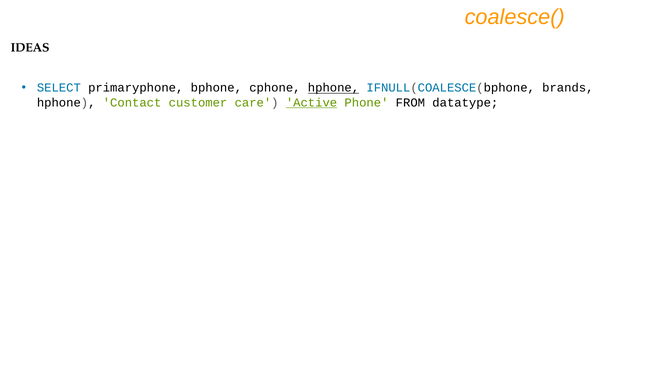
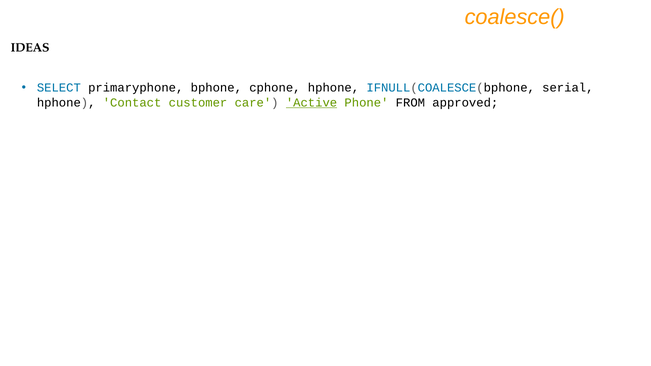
hphone at (333, 88) underline: present -> none
brands: brands -> serial
datatype: datatype -> approved
